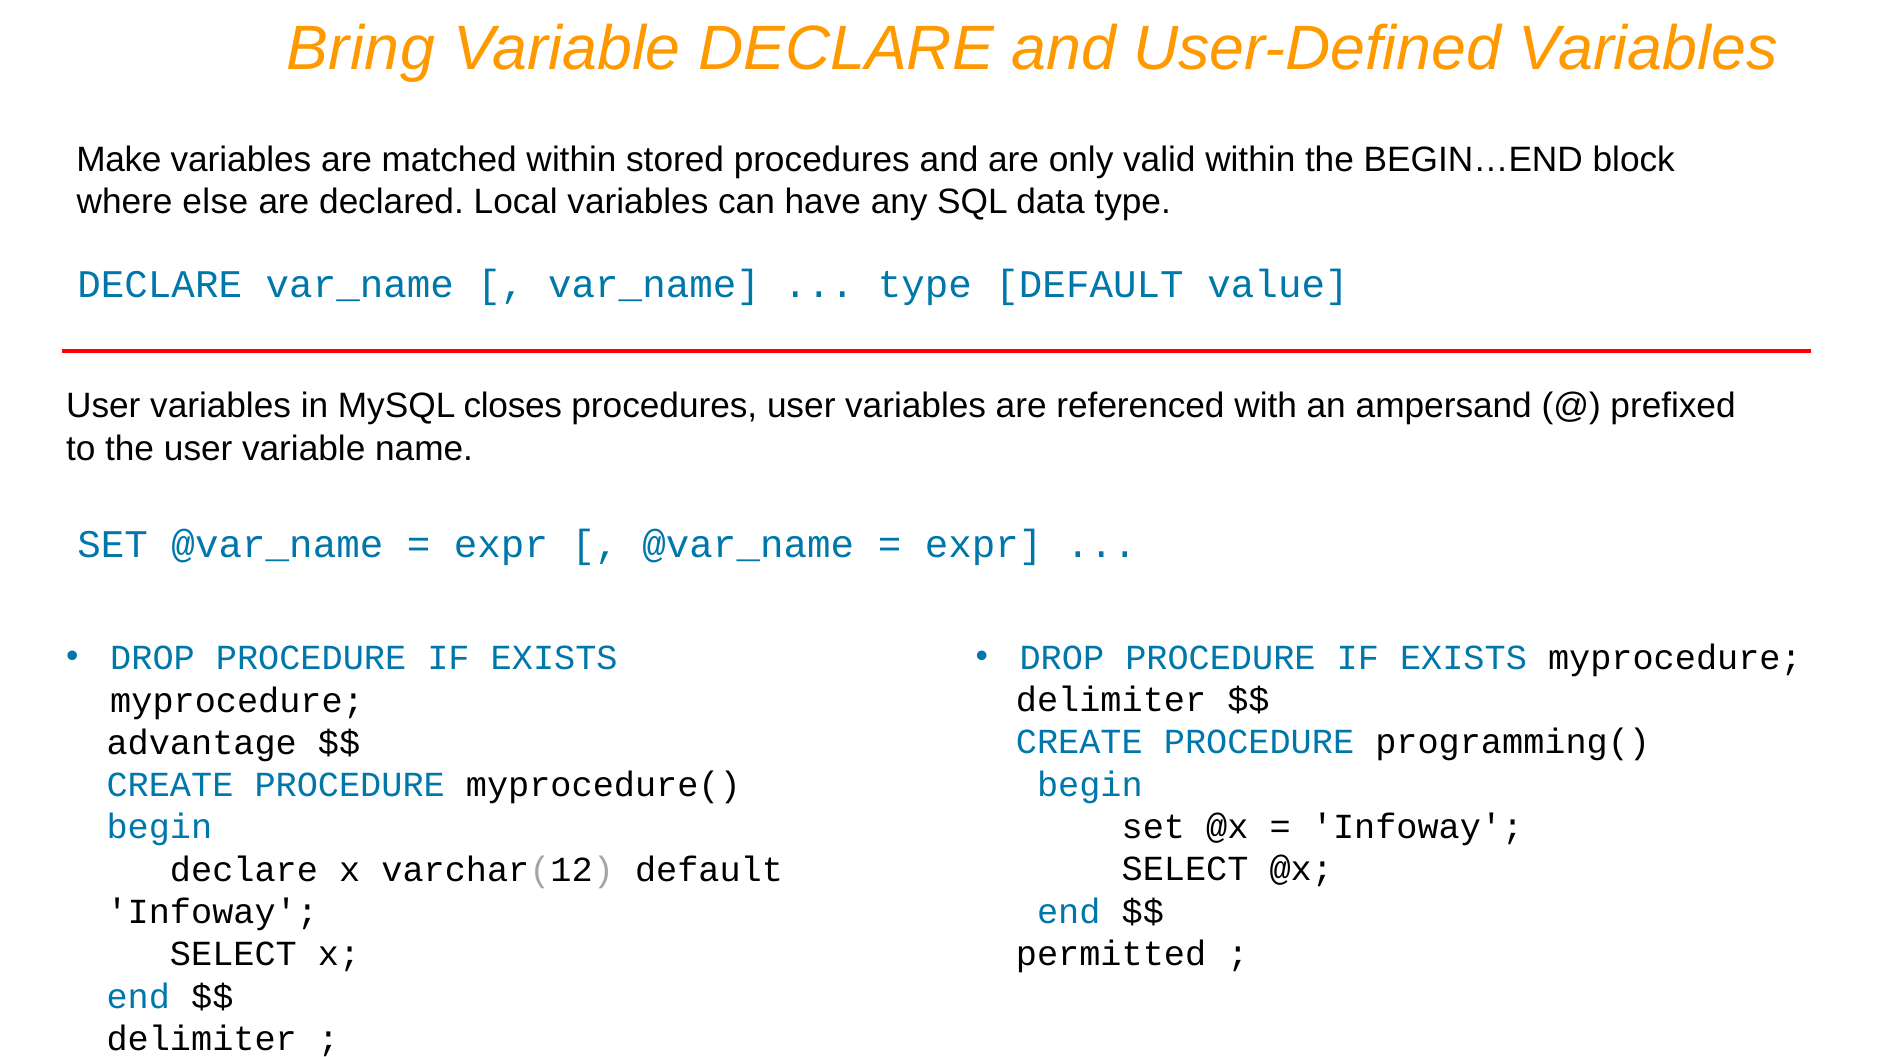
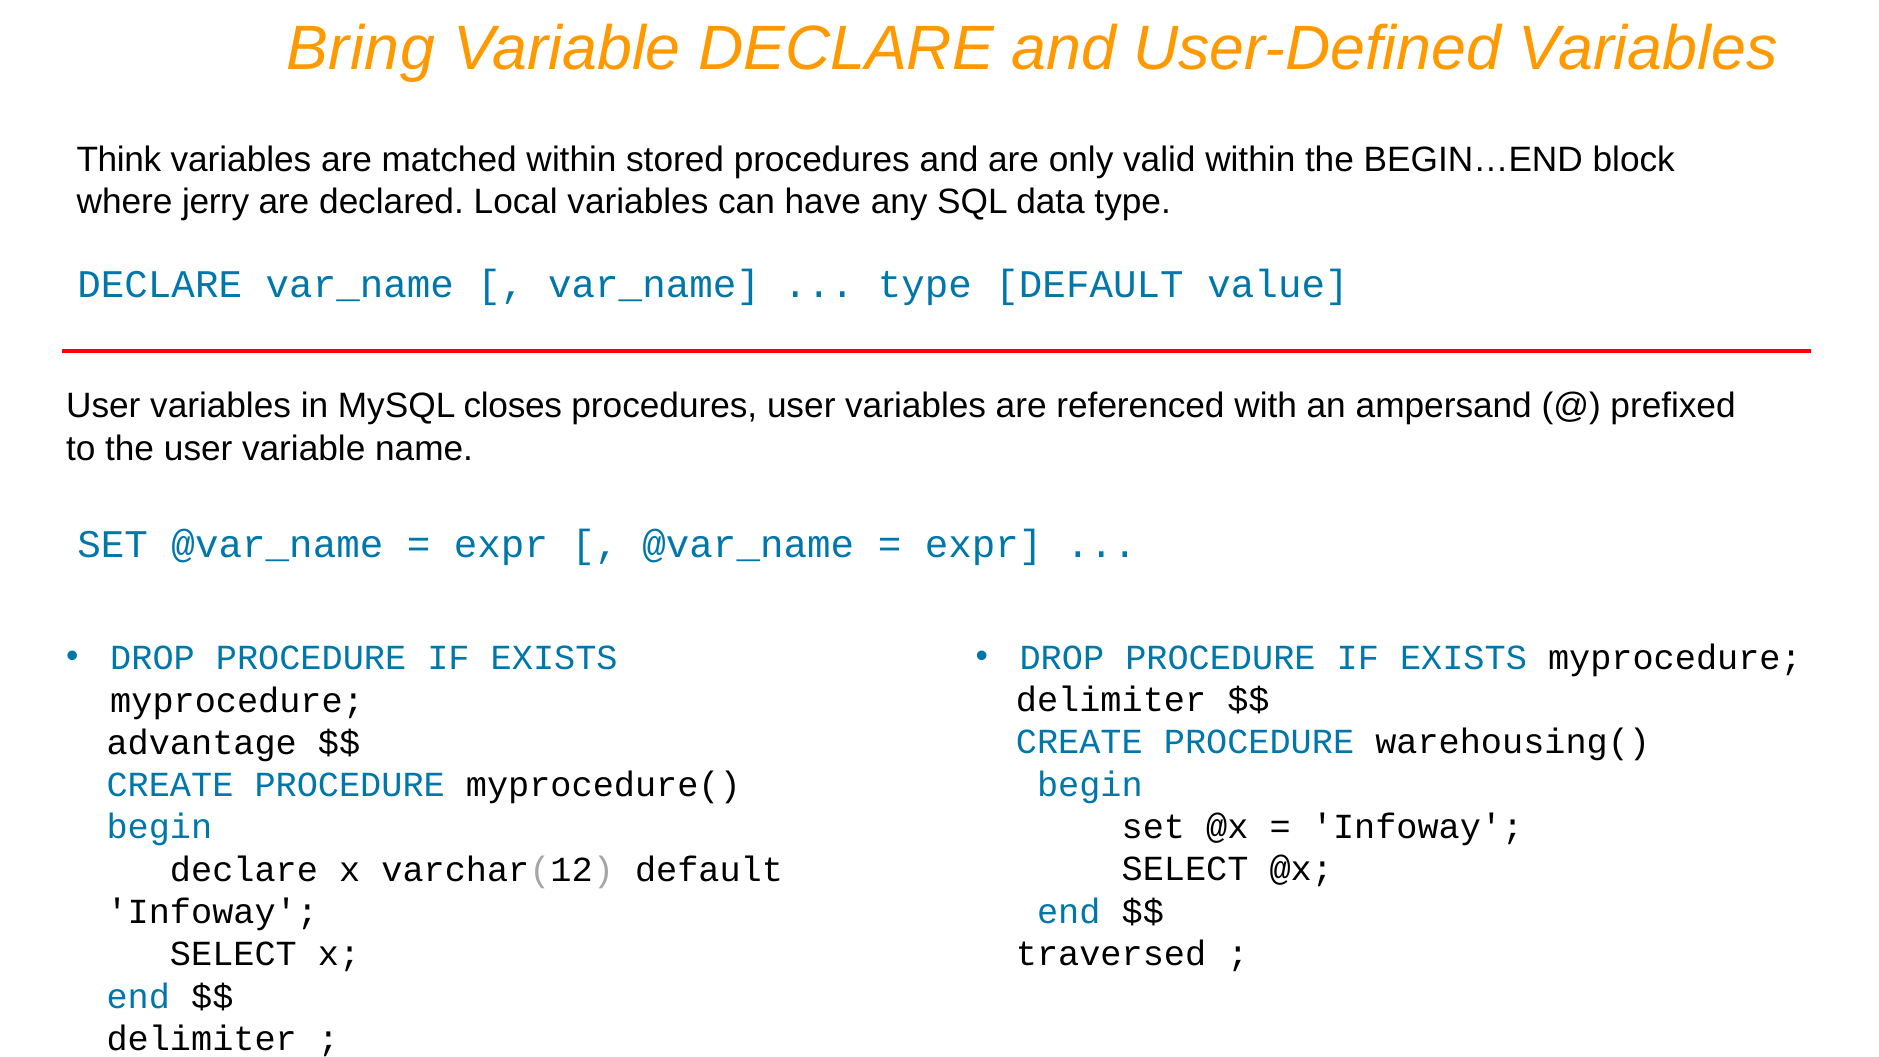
Make: Make -> Think
else: else -> jerry
programming(: programming( -> warehousing(
permitted: permitted -> traversed
